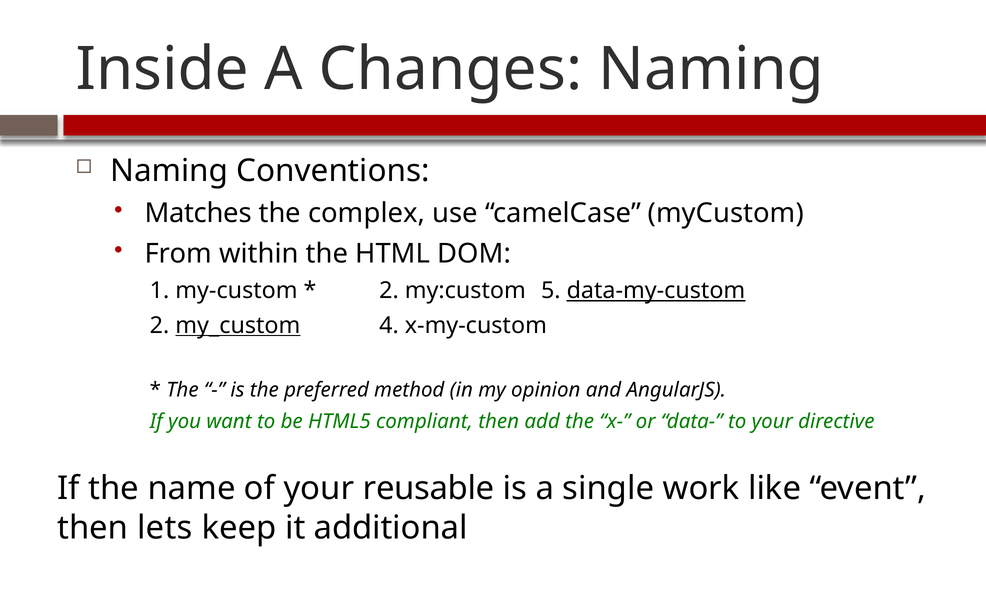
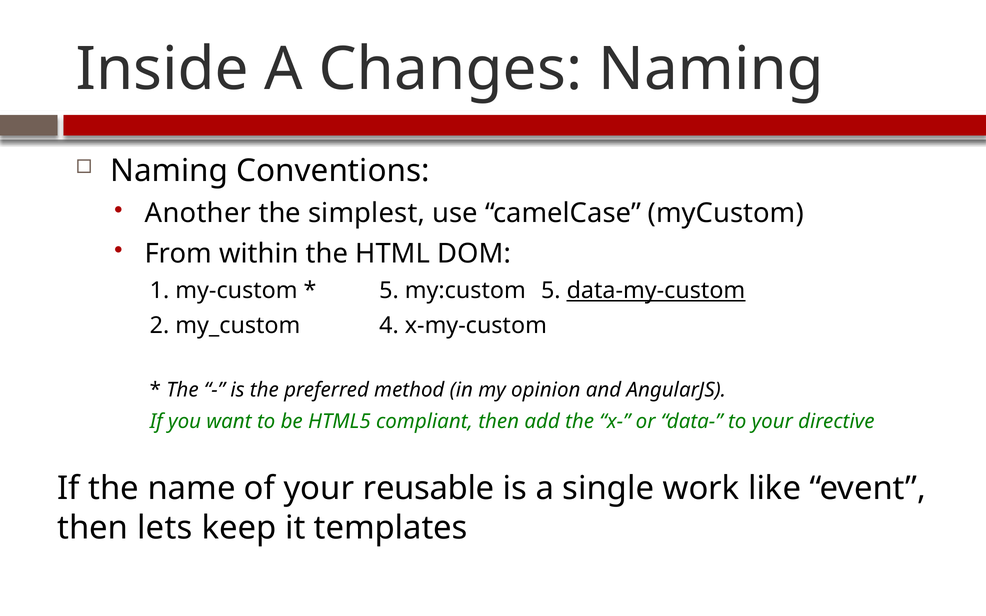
Matches: Matches -> Another
complex: complex -> simplest
2 at (389, 291): 2 -> 5
my_custom underline: present -> none
additional: additional -> templates
